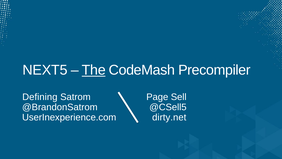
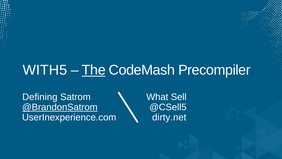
NEXT5: NEXT5 -> WITH5
Page: Page -> What
@BrandonSatrom underline: none -> present
